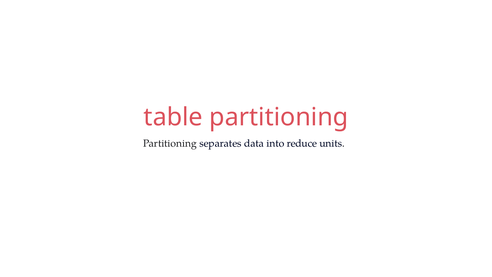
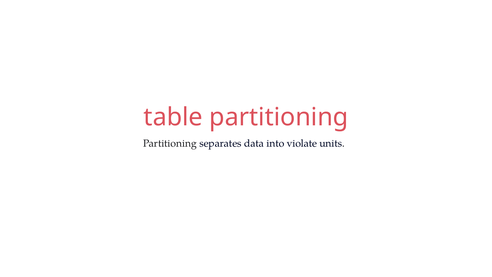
reduce: reduce -> violate
